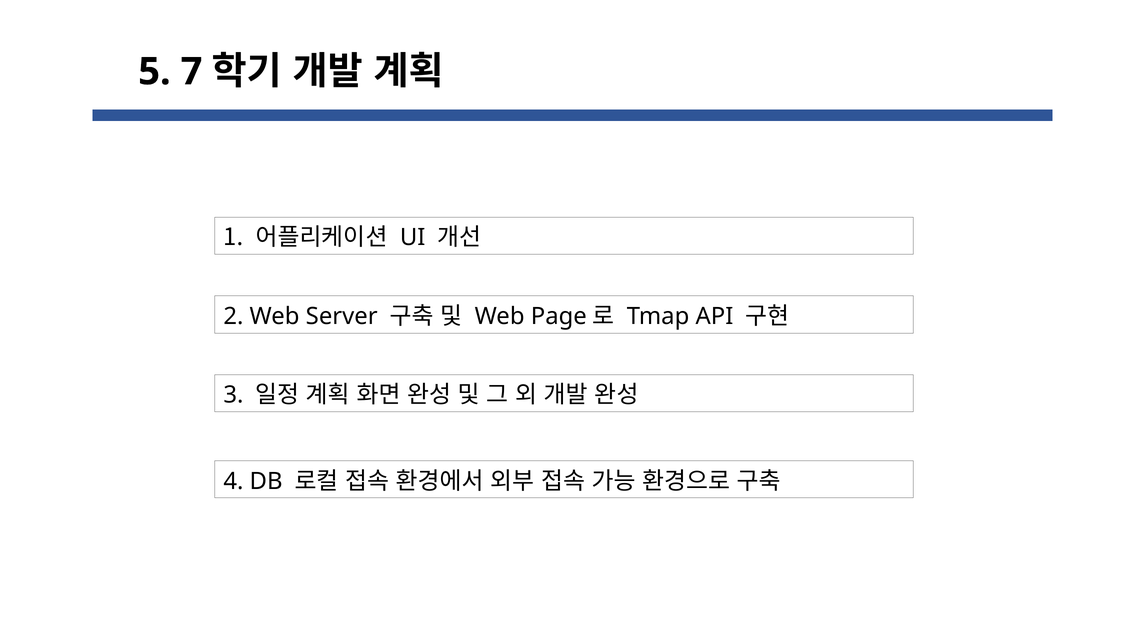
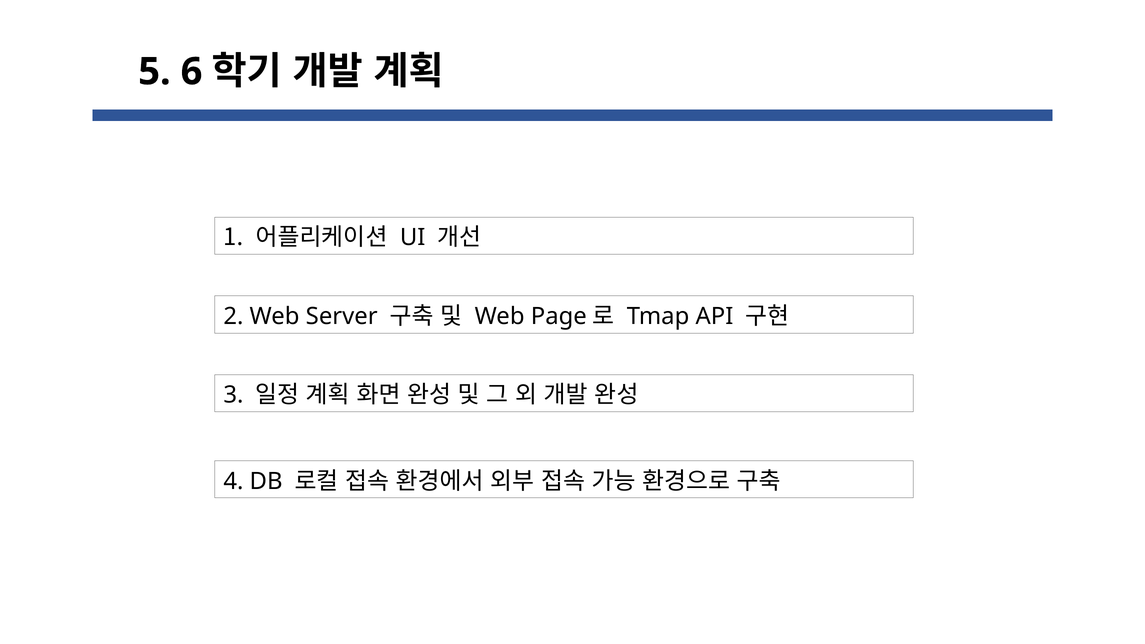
7: 7 -> 6
